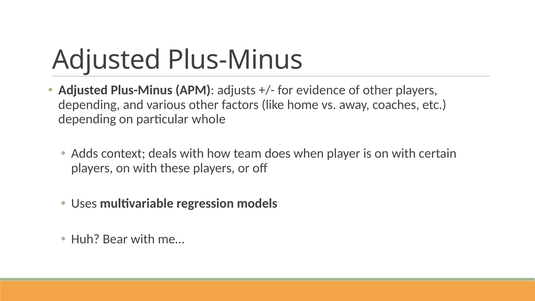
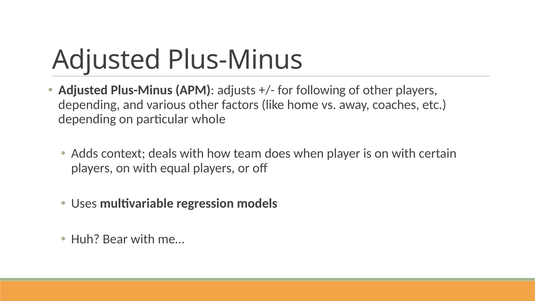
evidence: evidence -> following
these: these -> equal
